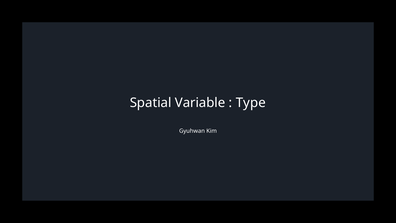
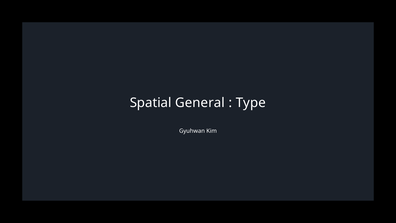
Variable: Variable -> General
